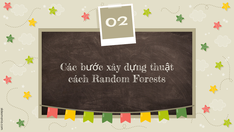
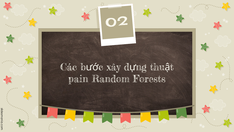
cách: cách -> pain
